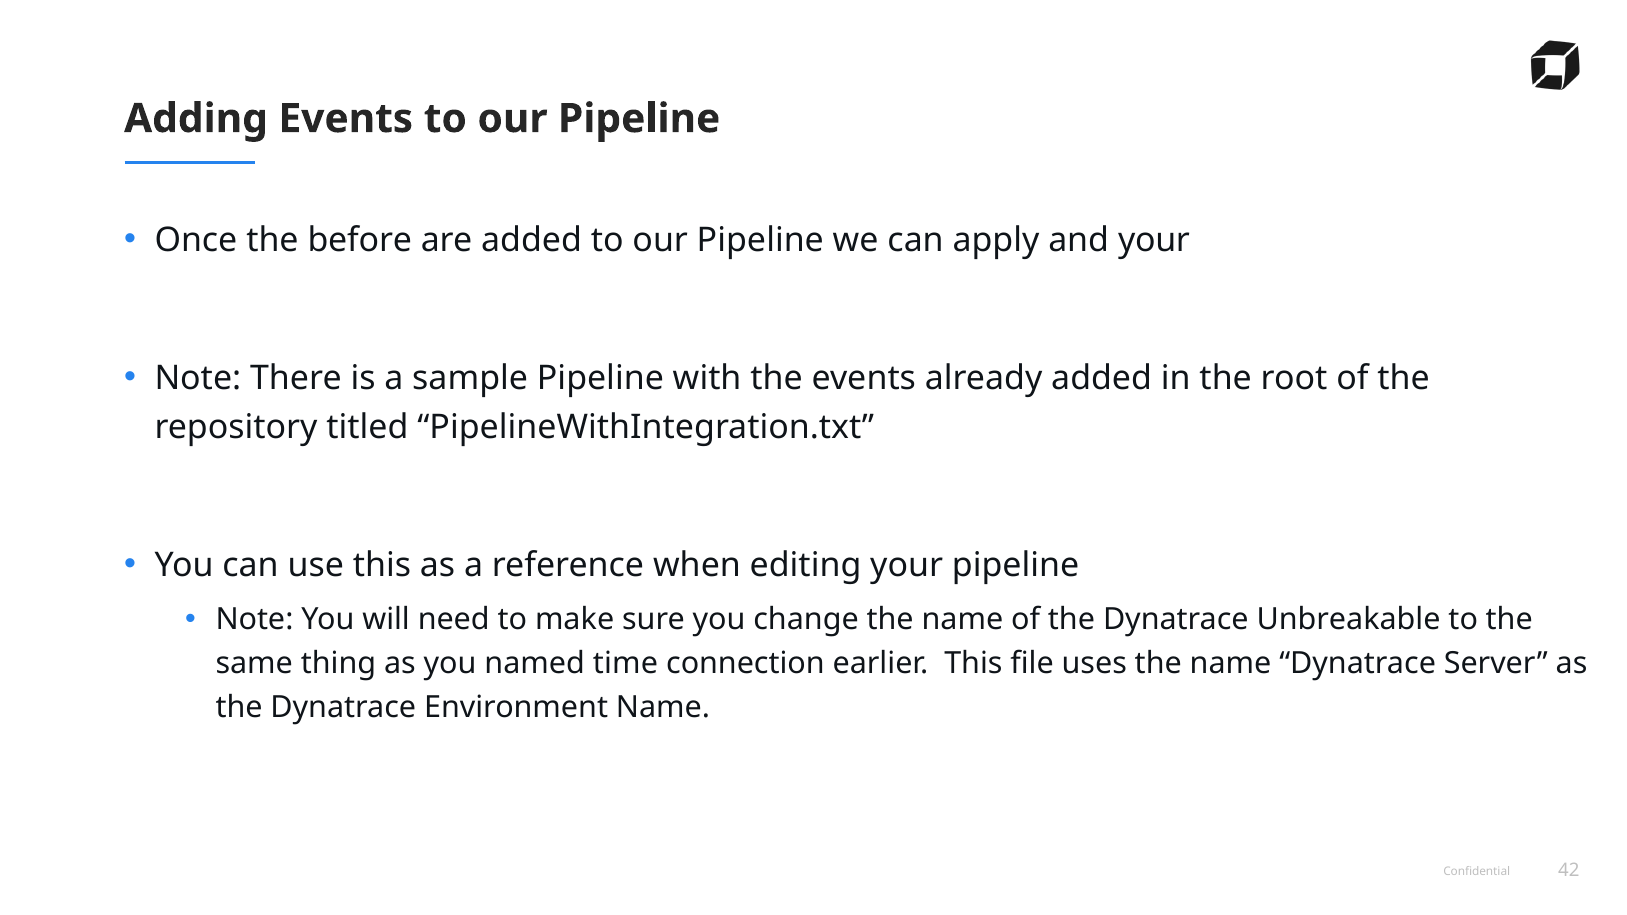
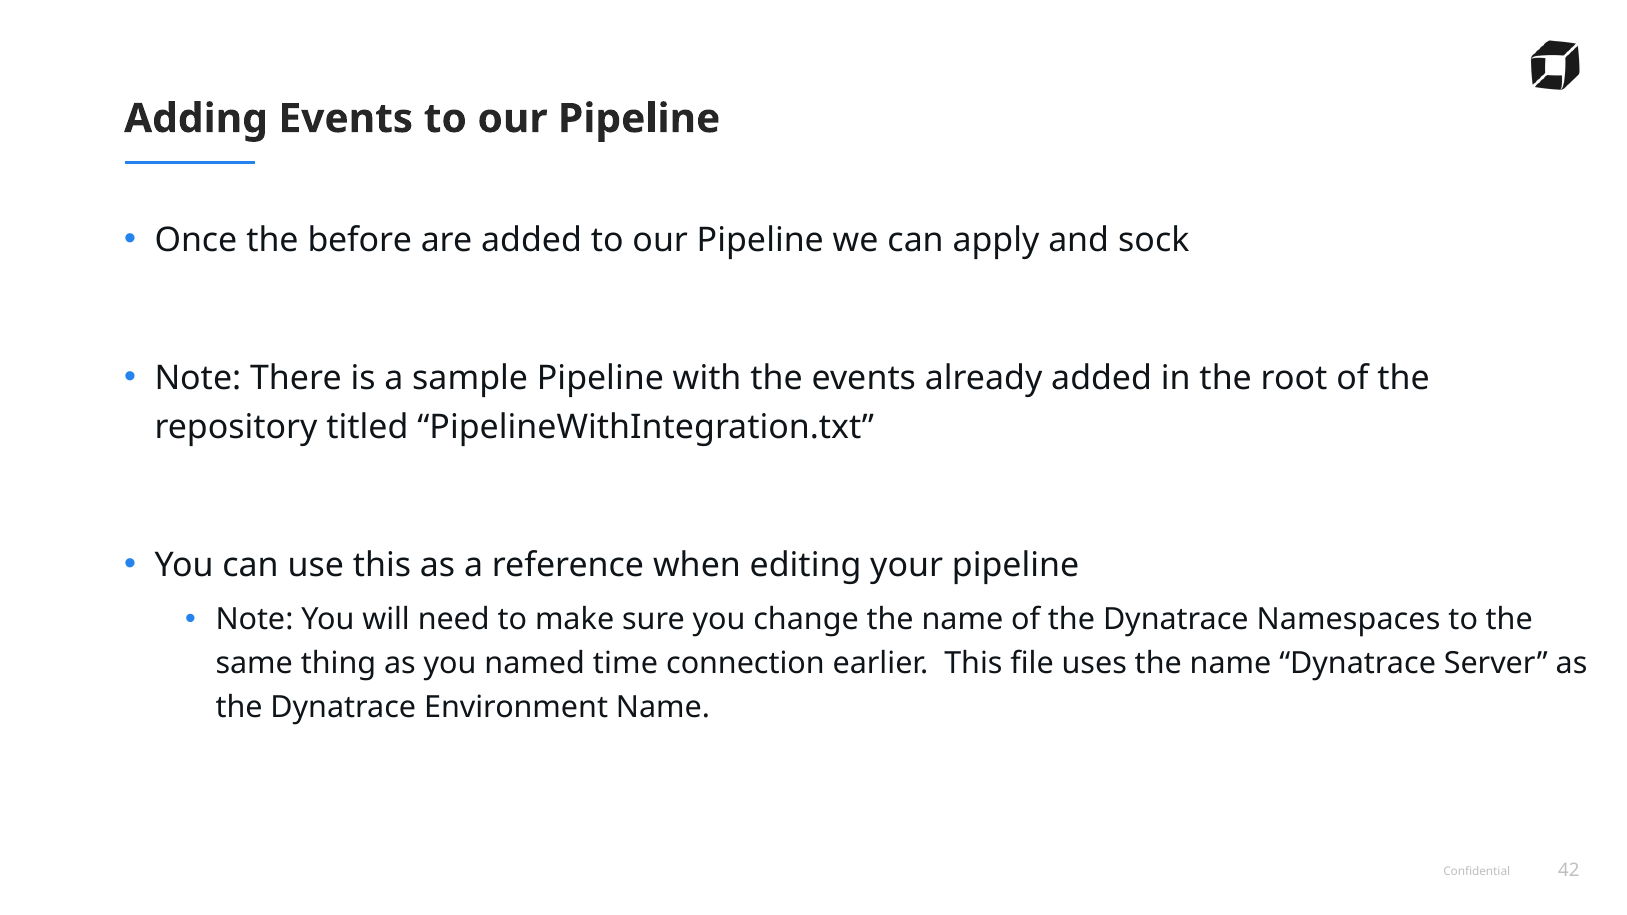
and your: your -> sock
Unbreakable: Unbreakable -> Namespaces
